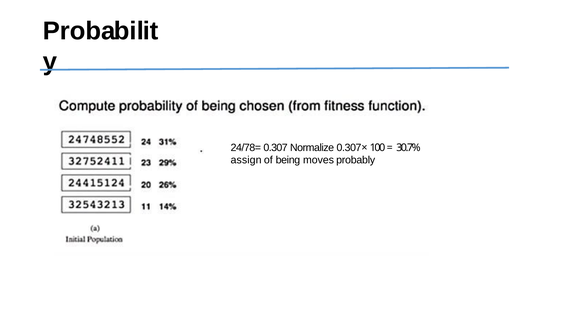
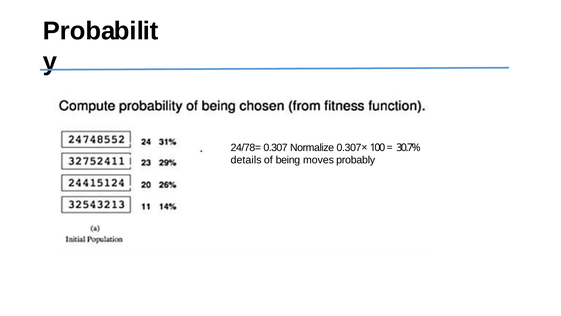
assign: assign -> details
